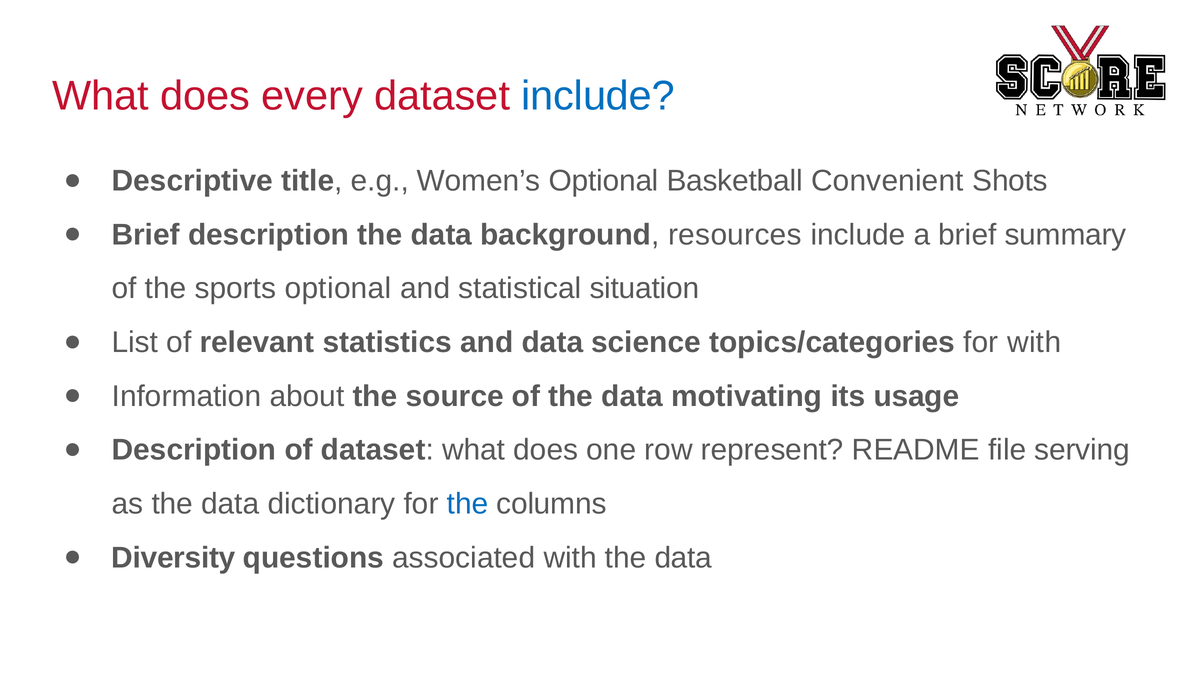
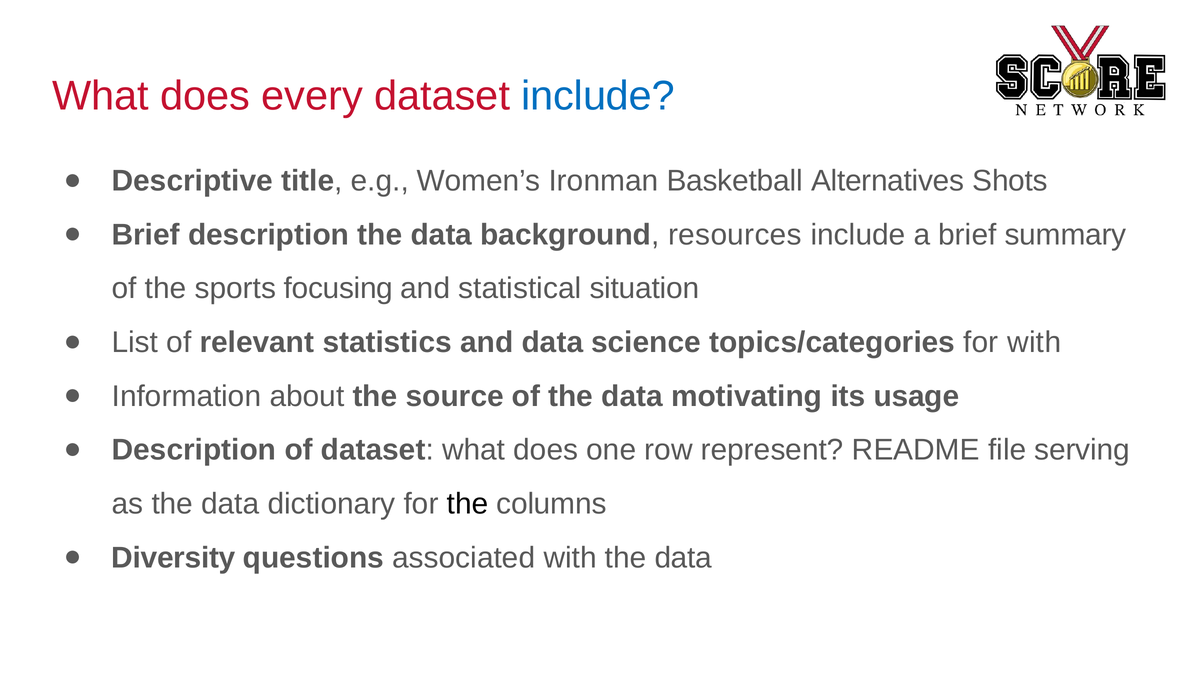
Women’s Optional: Optional -> Ironman
Convenient: Convenient -> Alternatives
sports optional: optional -> focusing
the at (468, 504) colour: blue -> black
